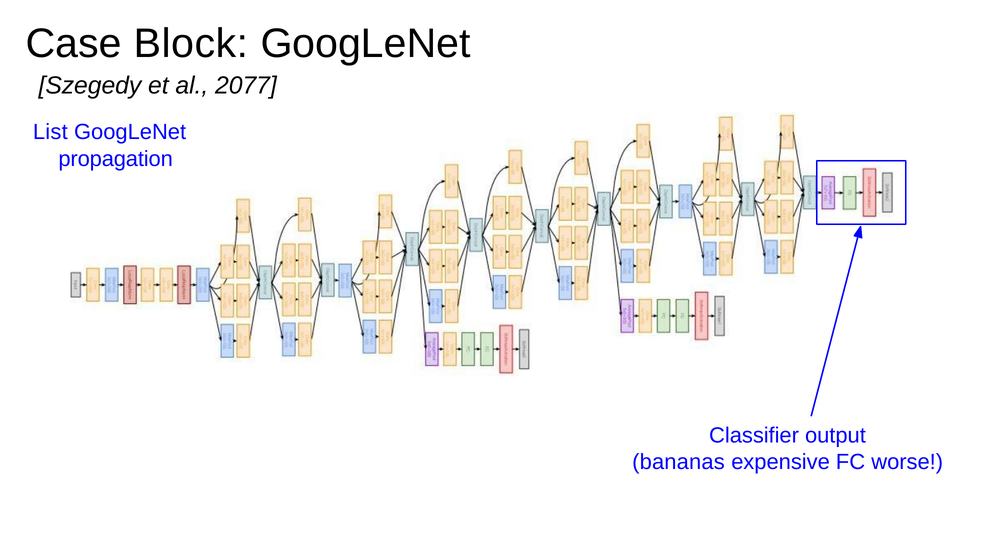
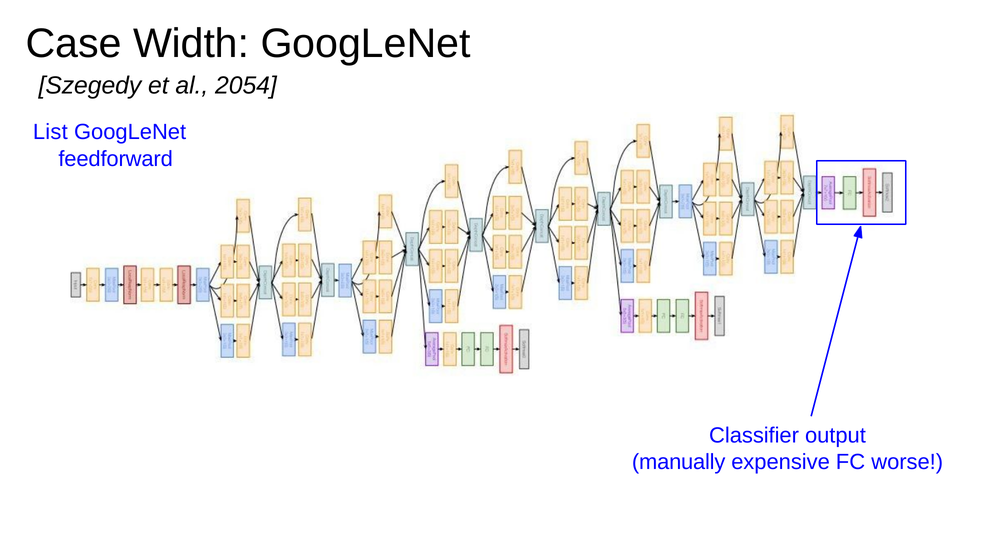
Block: Block -> Width
2077: 2077 -> 2054
propagation: propagation -> feedforward
bananas: bananas -> manually
